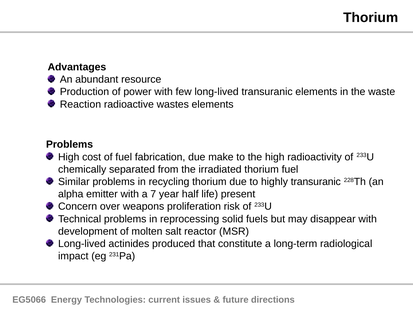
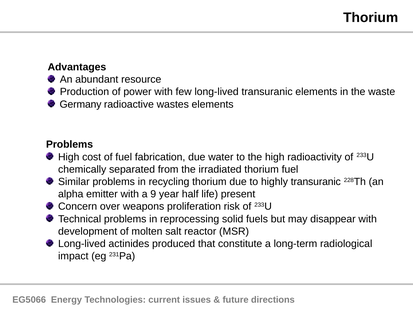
Reaction: Reaction -> Germany
make: make -> water
7: 7 -> 9
